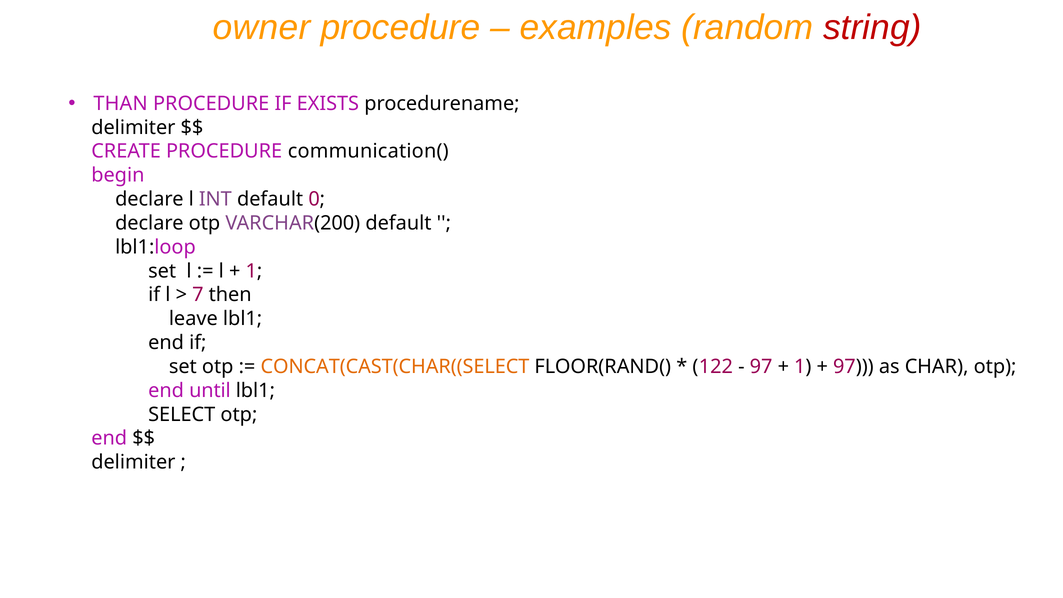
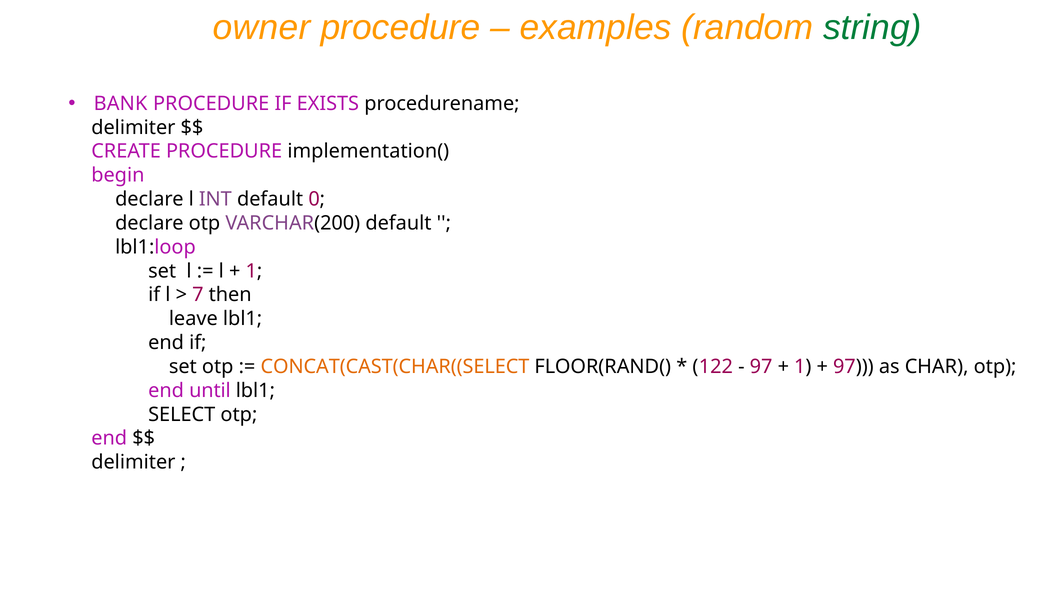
string colour: red -> green
THAN: THAN -> BANK
communication(: communication( -> implementation(
